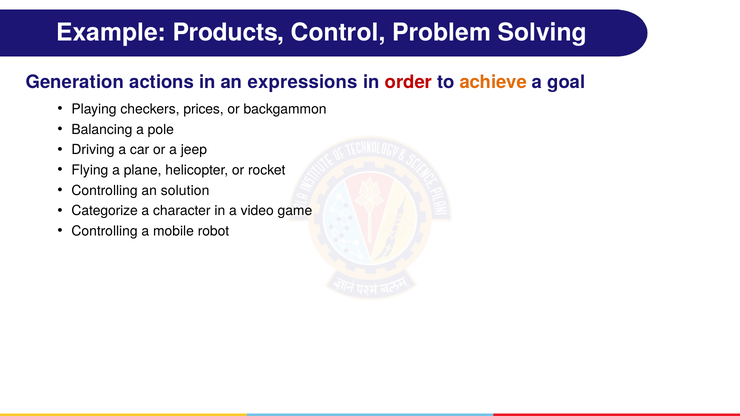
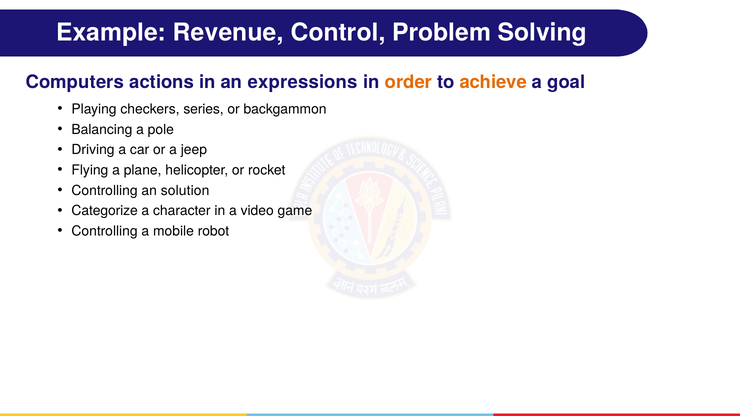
Products: Products -> Revenue
Generation: Generation -> Computers
order colour: red -> orange
prices: prices -> series
